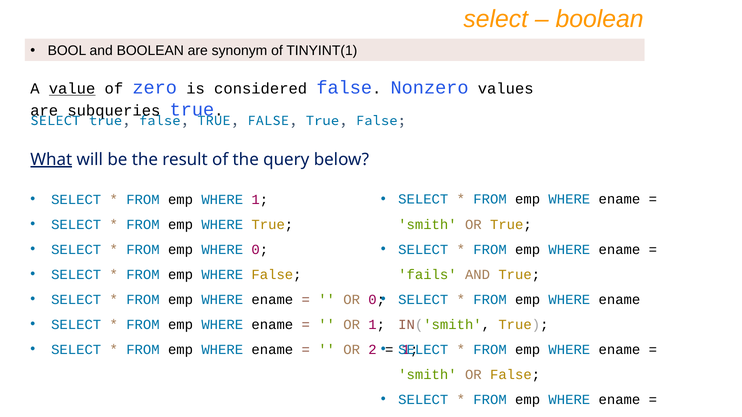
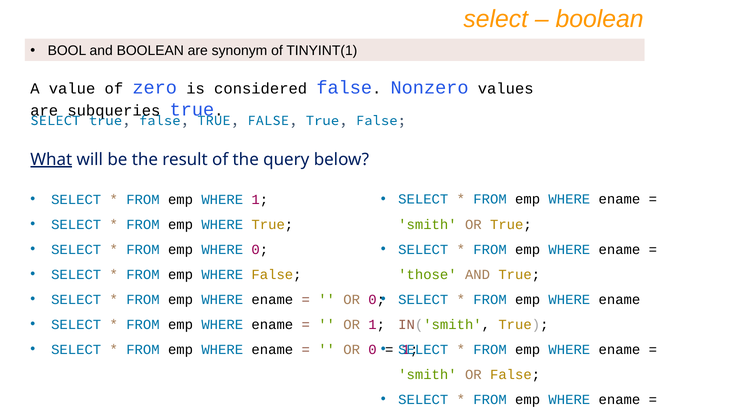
value underline: present -> none
fails: fails -> those
2 at (373, 350): 2 -> 0
